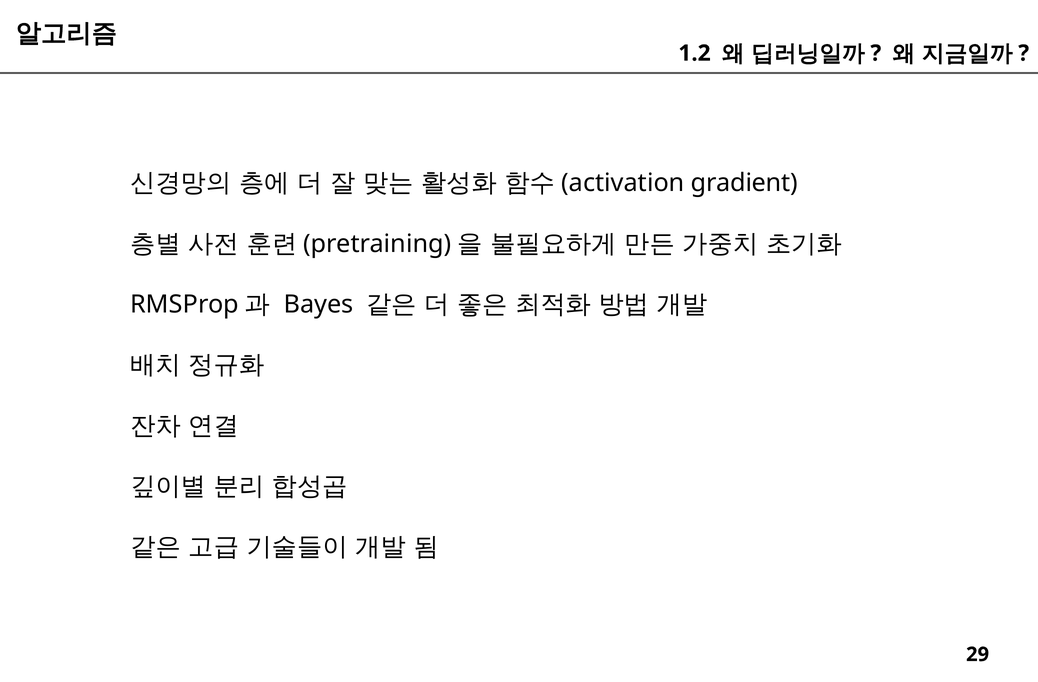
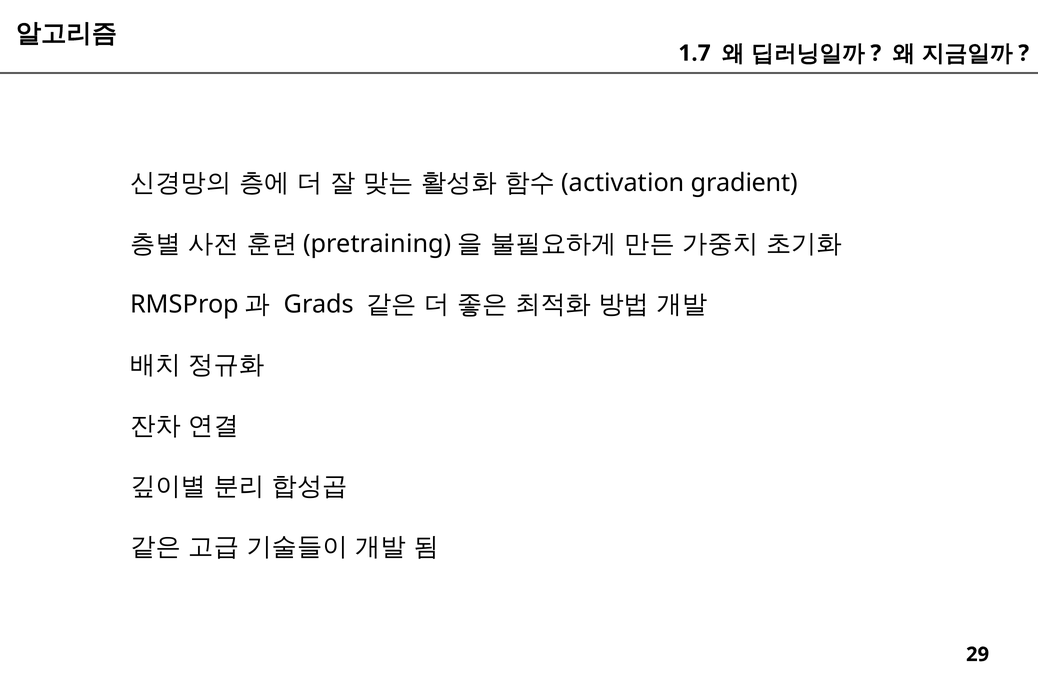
1.2: 1.2 -> 1.7
Bayes: Bayes -> Grads
